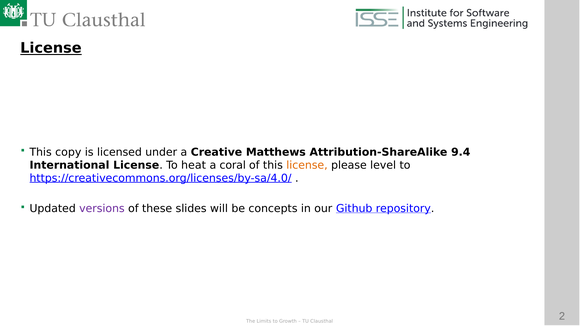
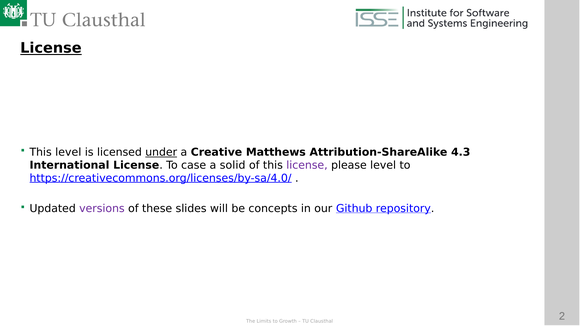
This copy: copy -> level
under underline: none -> present
9.4: 9.4 -> 4.3
heat: heat -> case
coral: coral -> solid
license at (307, 165) colour: orange -> purple
